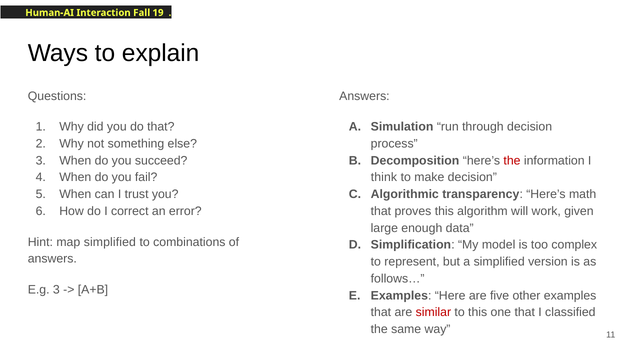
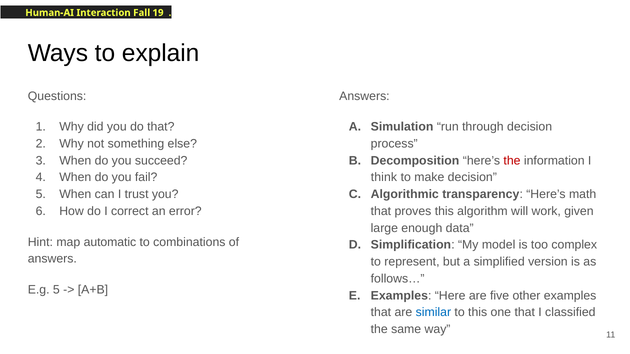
map simplified: simplified -> automatic
E.g 3: 3 -> 5
similar colour: red -> blue
